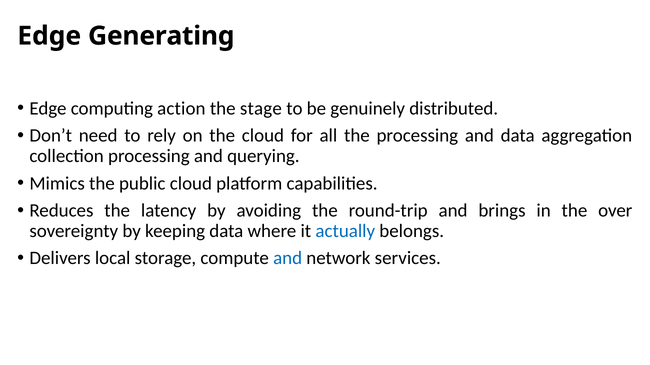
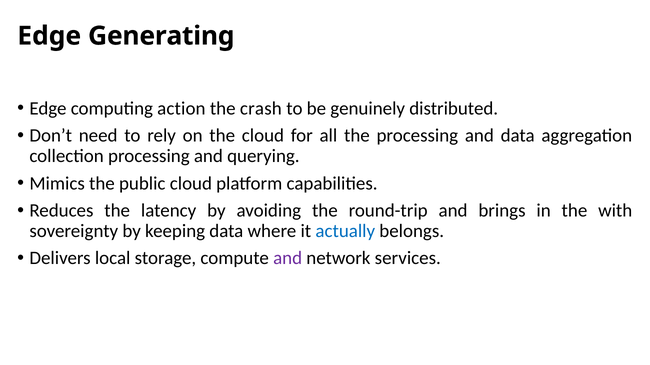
stage: stage -> crash
over: over -> with
and at (288, 259) colour: blue -> purple
